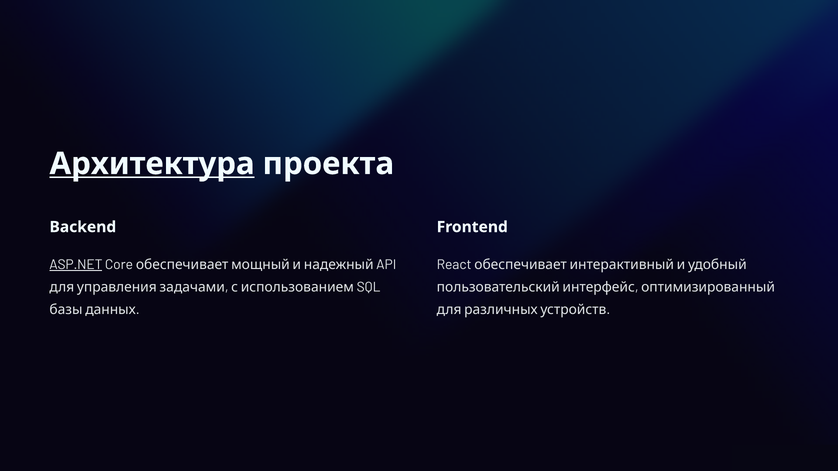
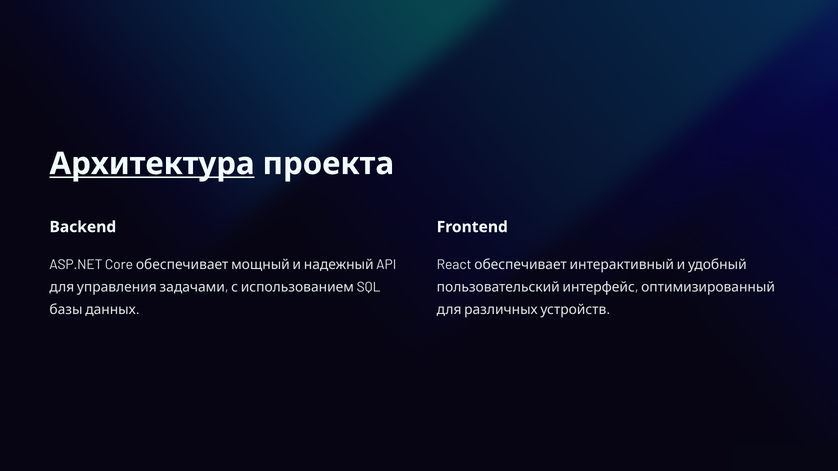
ASP.NET underline: present -> none
